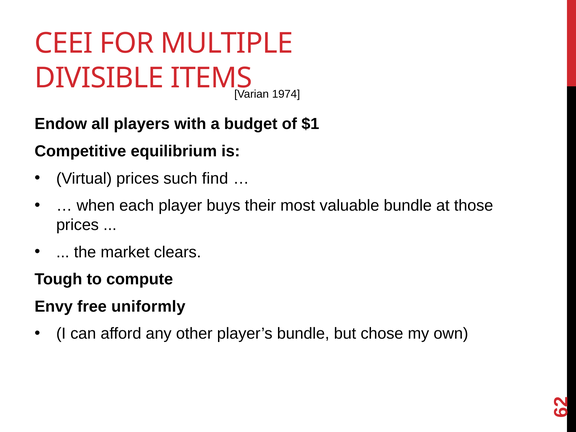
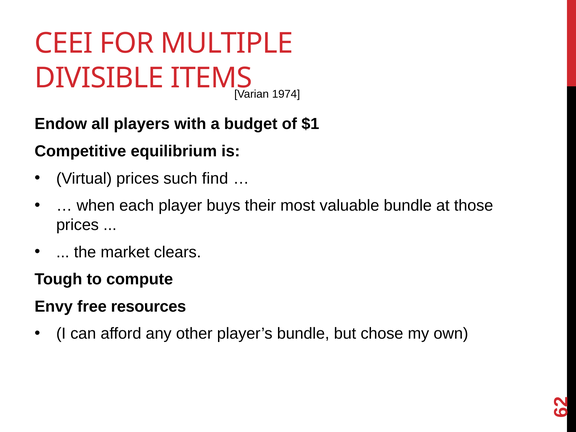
uniformly: uniformly -> resources
